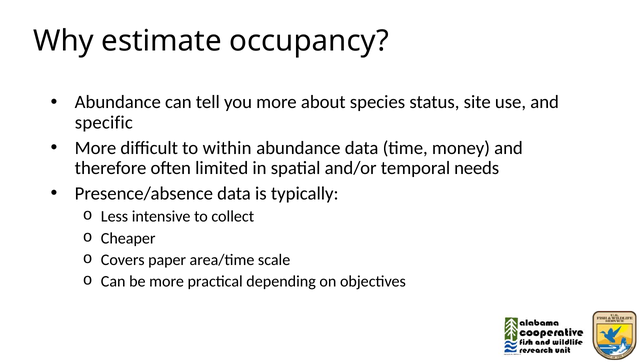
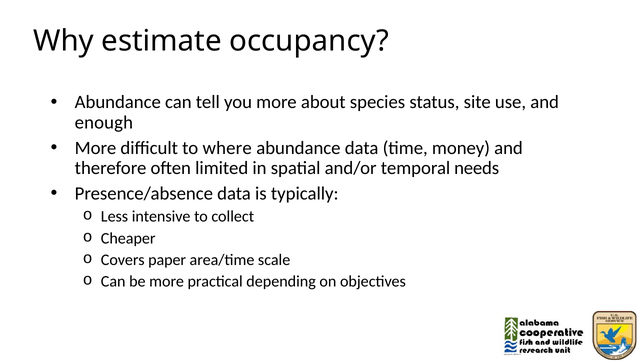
specific: specific -> enough
within: within -> where
